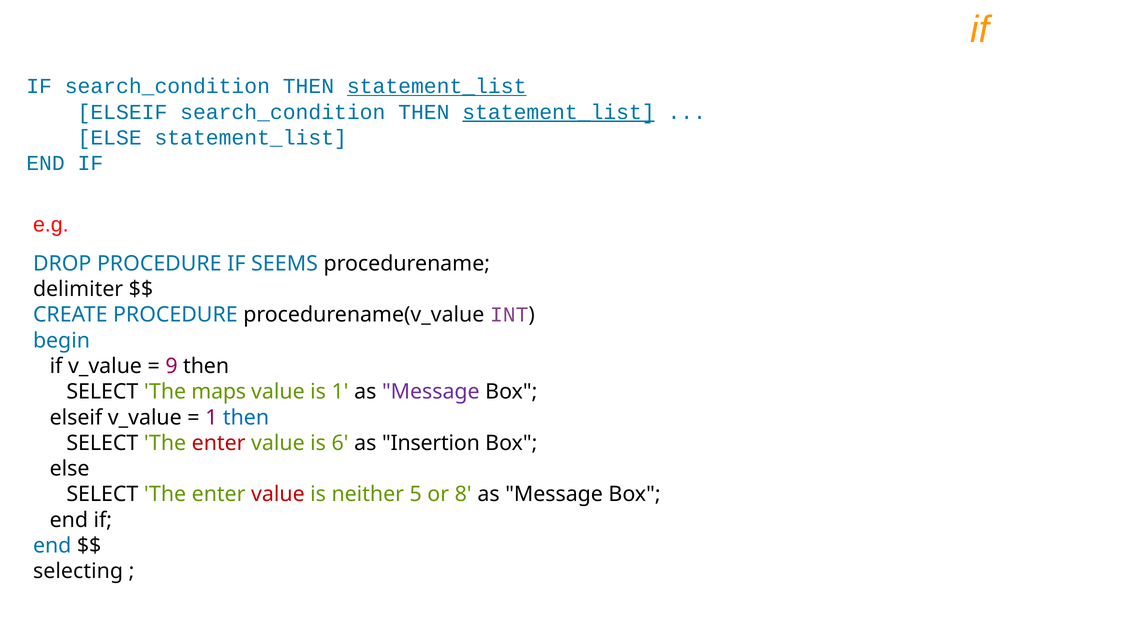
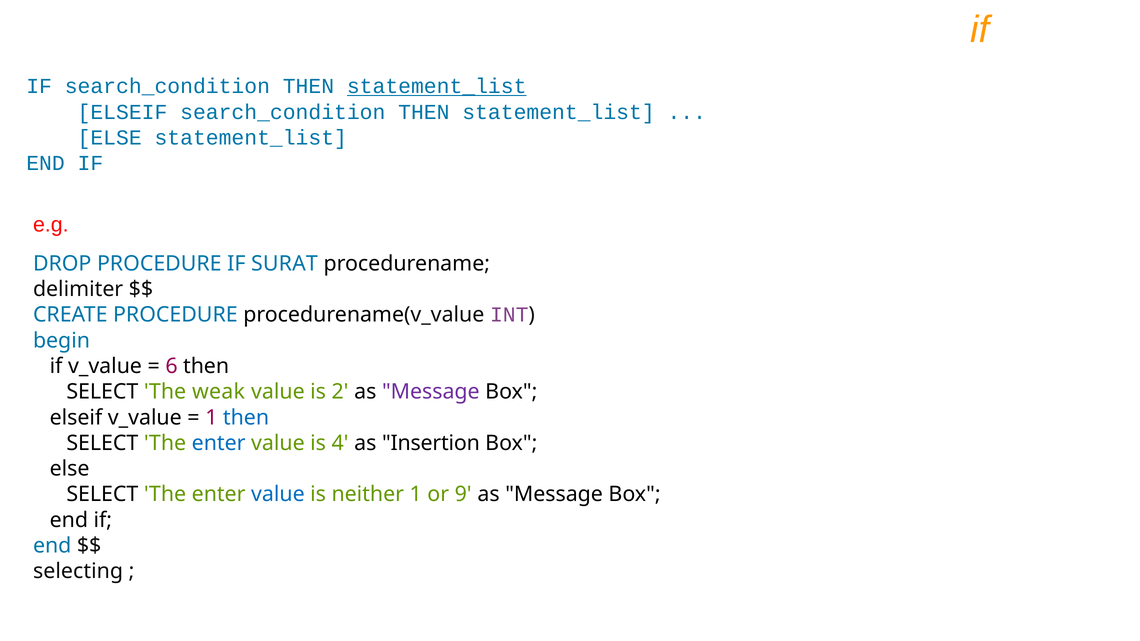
statement_list at (559, 112) underline: present -> none
SEEMS: SEEMS -> SURAT
9: 9 -> 6
maps: maps -> weak
is 1: 1 -> 2
enter at (219, 443) colour: red -> blue
6: 6 -> 4
value at (278, 495) colour: red -> blue
neither 5: 5 -> 1
8: 8 -> 9
